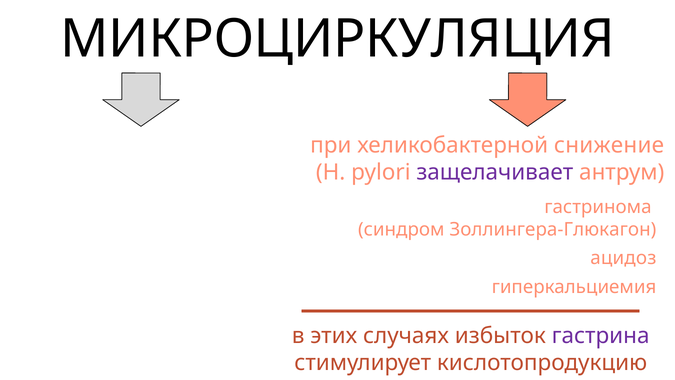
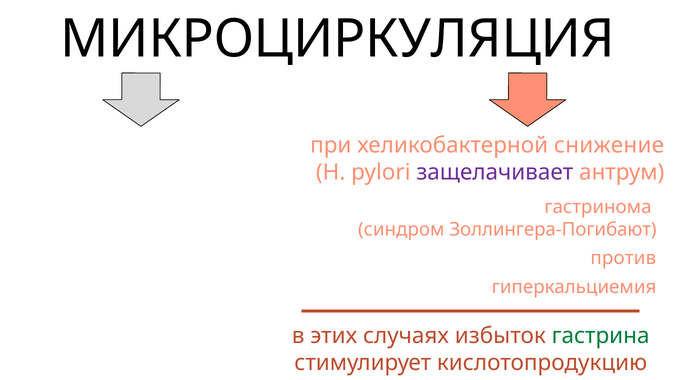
Золлингера-Глюкагон: Золлингера-Глюкагон -> Золлингера-Погибают
ацидоз: ацидоз -> против
гастрина colour: purple -> green
